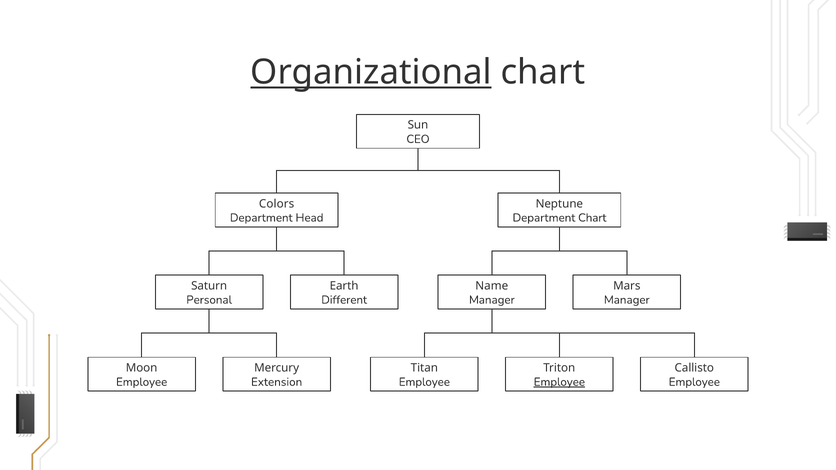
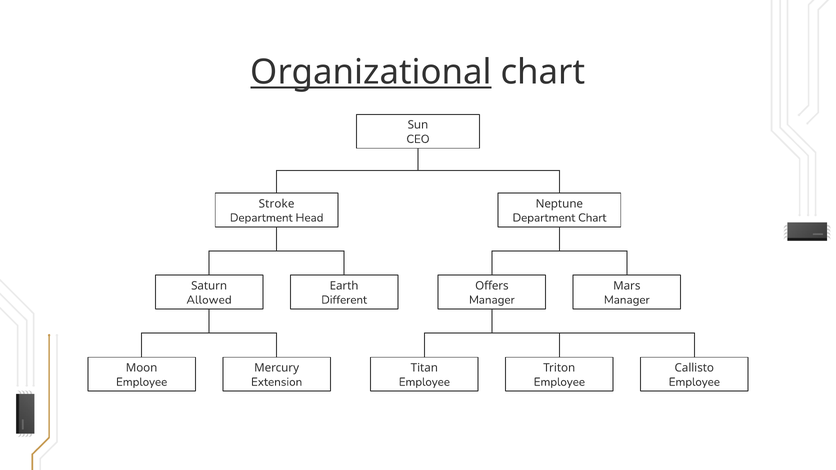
Colors: Colors -> Stroke
Name: Name -> Offers
Personal: Personal -> Allowed
Employee at (559, 382) underline: present -> none
